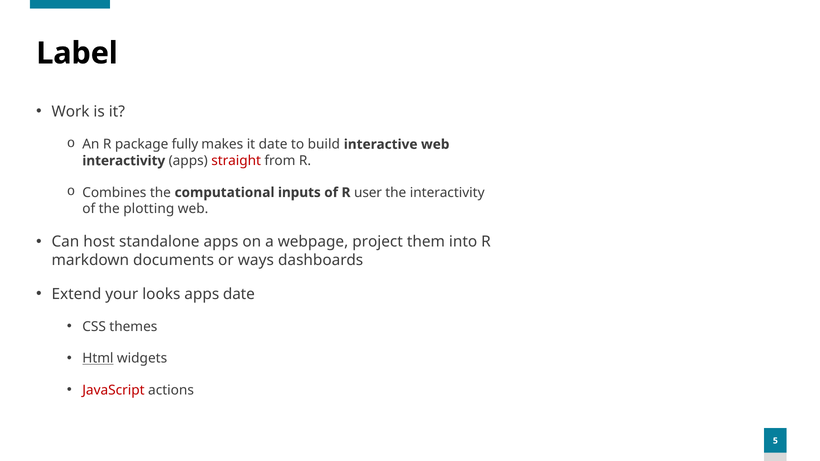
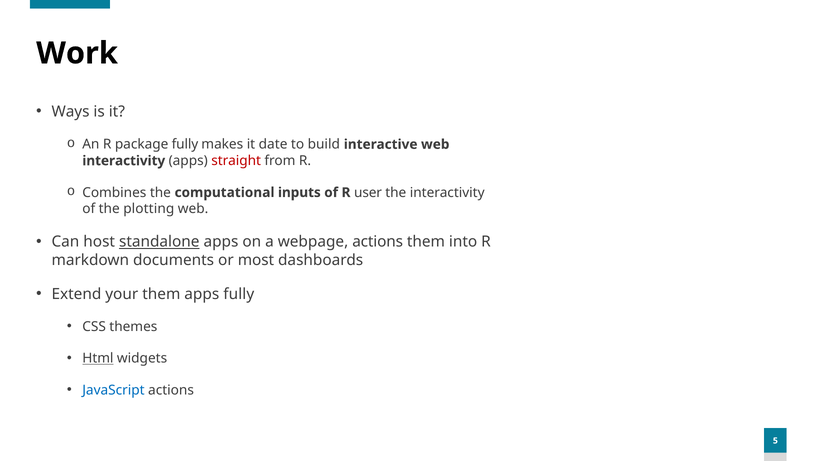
Label: Label -> Work
Work: Work -> Ways
standalone underline: none -> present
webpage project: project -> actions
ways: ways -> most
your looks: looks -> them
apps date: date -> fully
JavaScript colour: red -> blue
